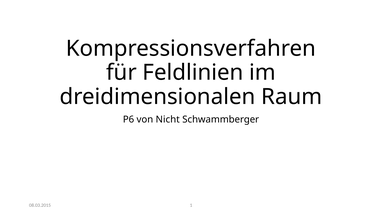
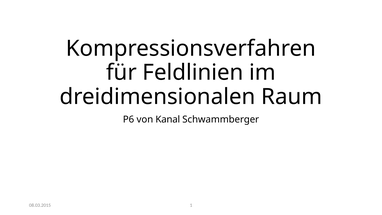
Nicht: Nicht -> Kanal
